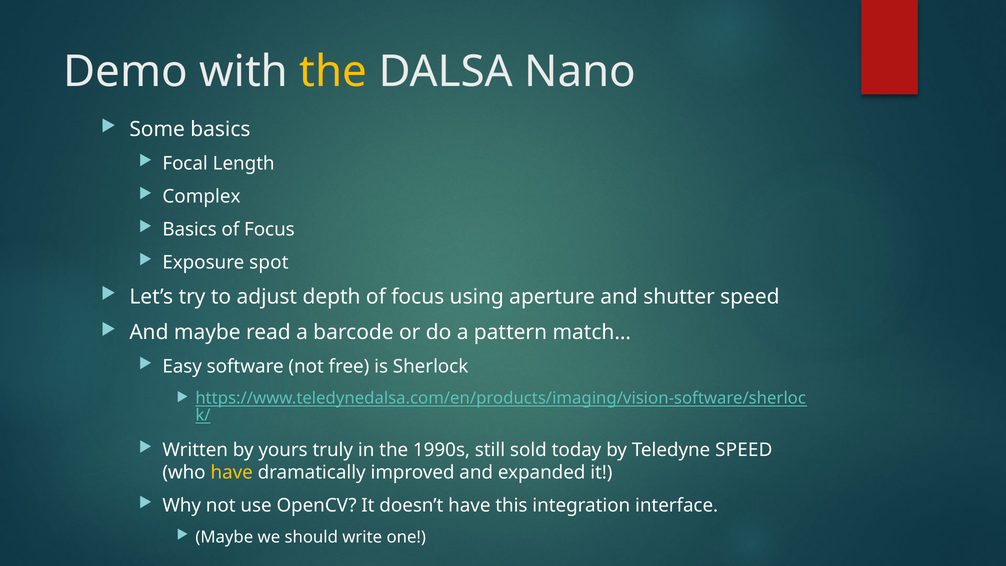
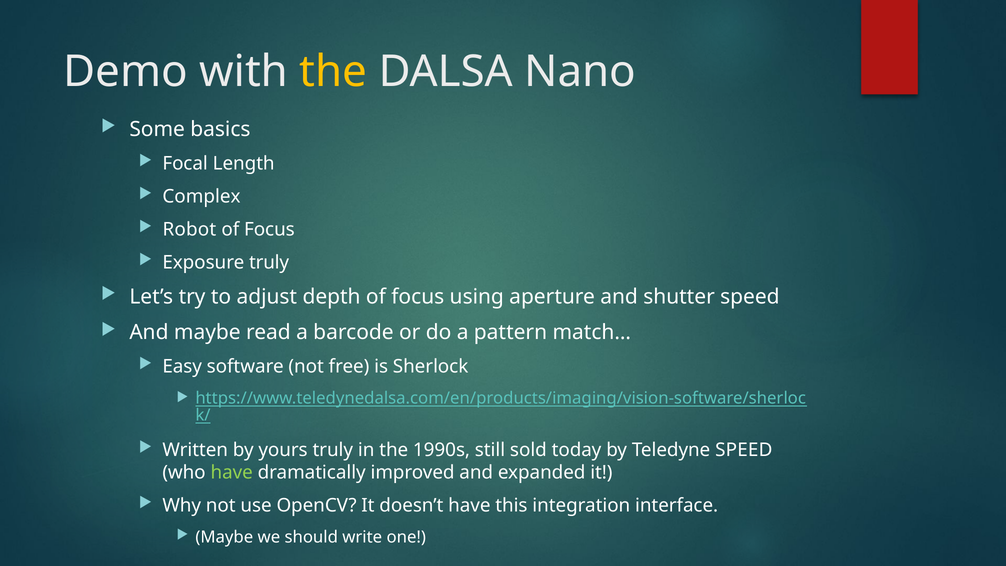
Basics at (190, 229): Basics -> Robot
Exposure spot: spot -> truly
have at (232, 472) colour: yellow -> light green
